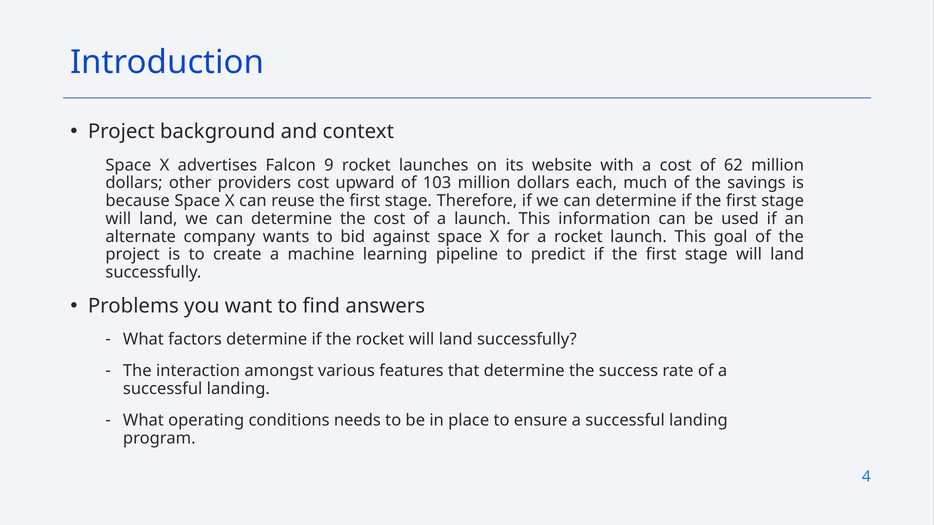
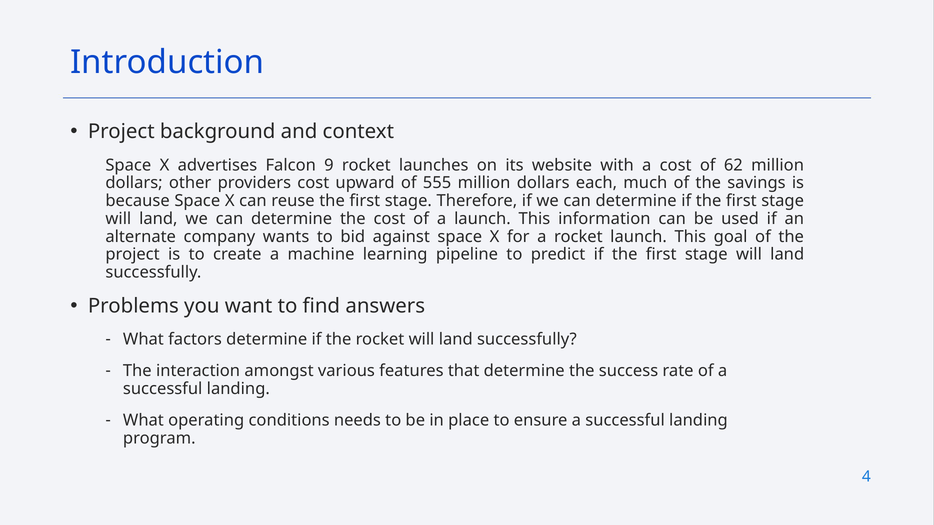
103: 103 -> 555
